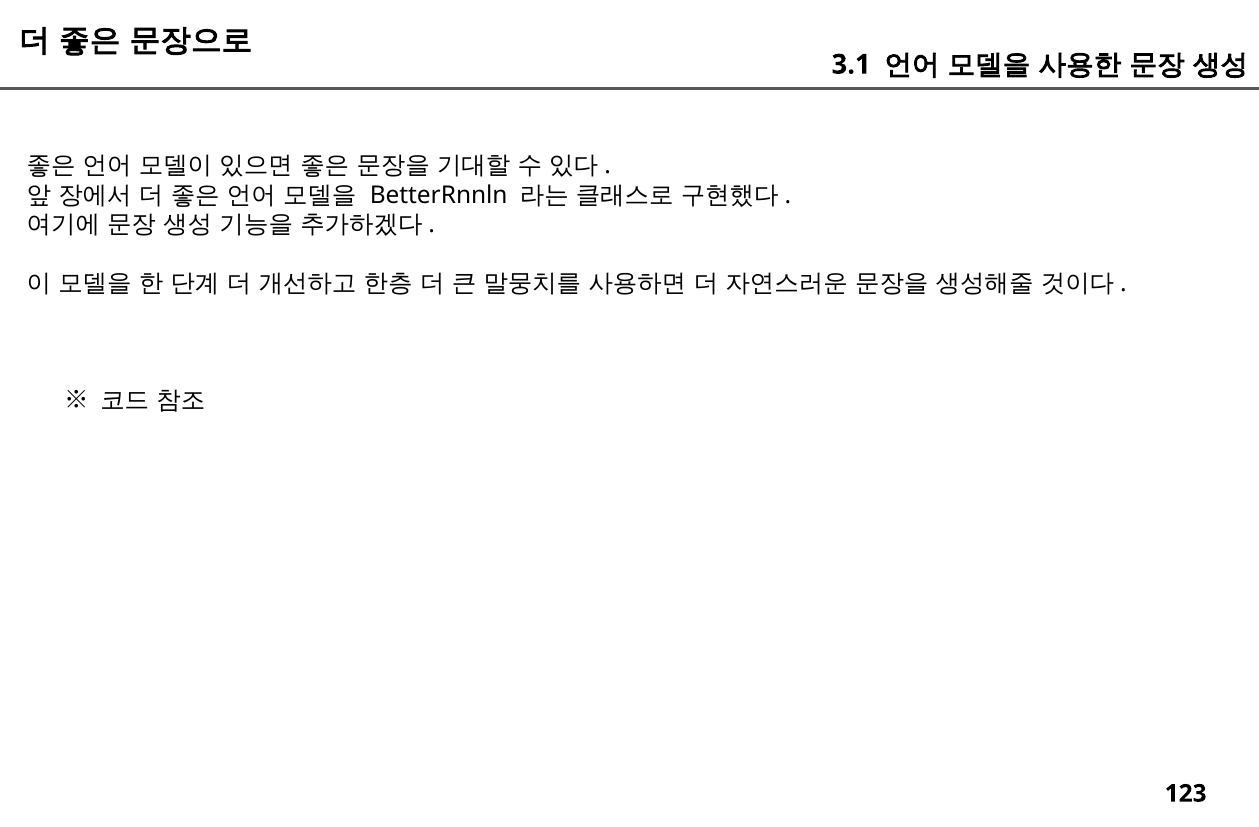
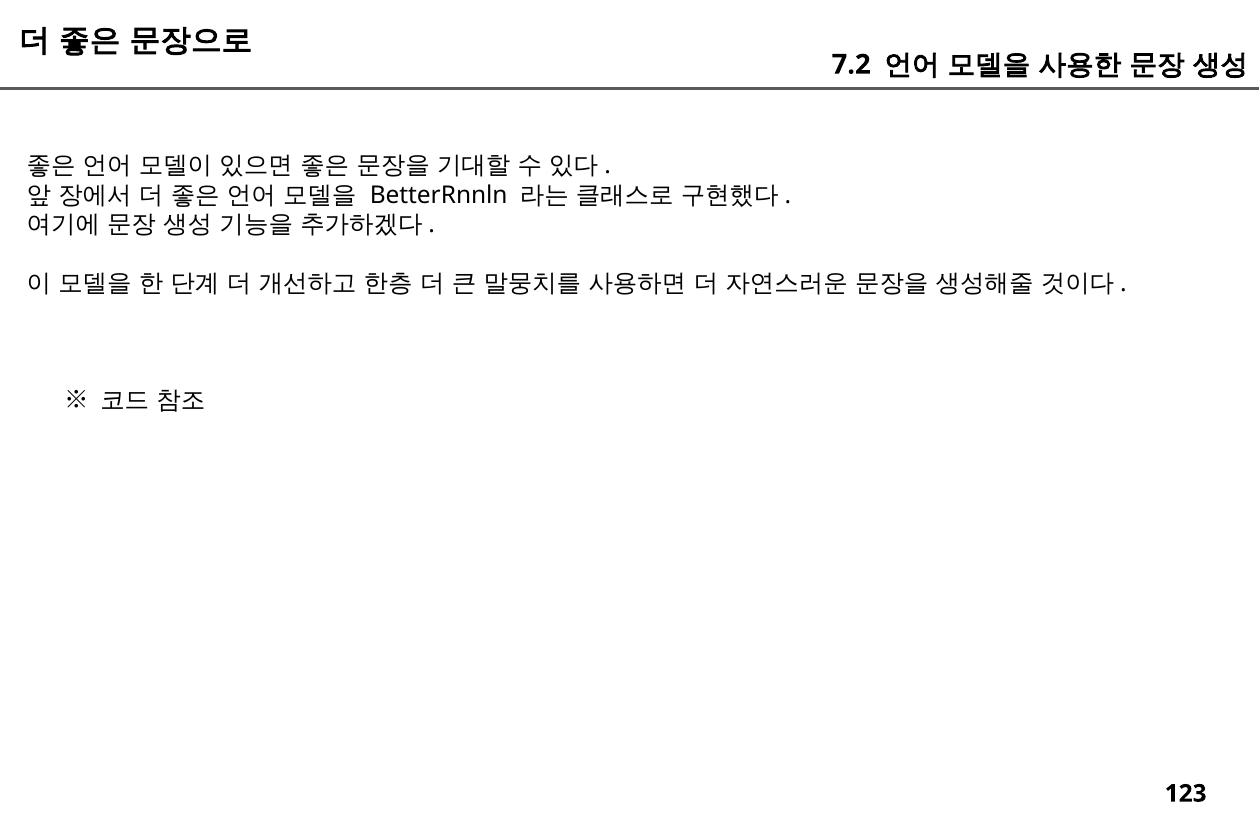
3.1: 3.1 -> 7.2
